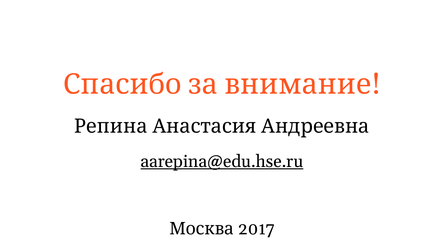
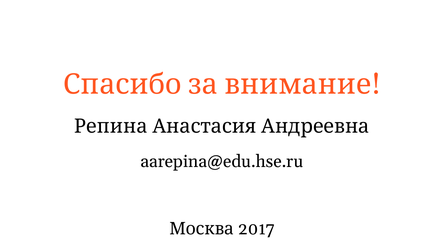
aarepina@edu.hse.ru underline: present -> none
